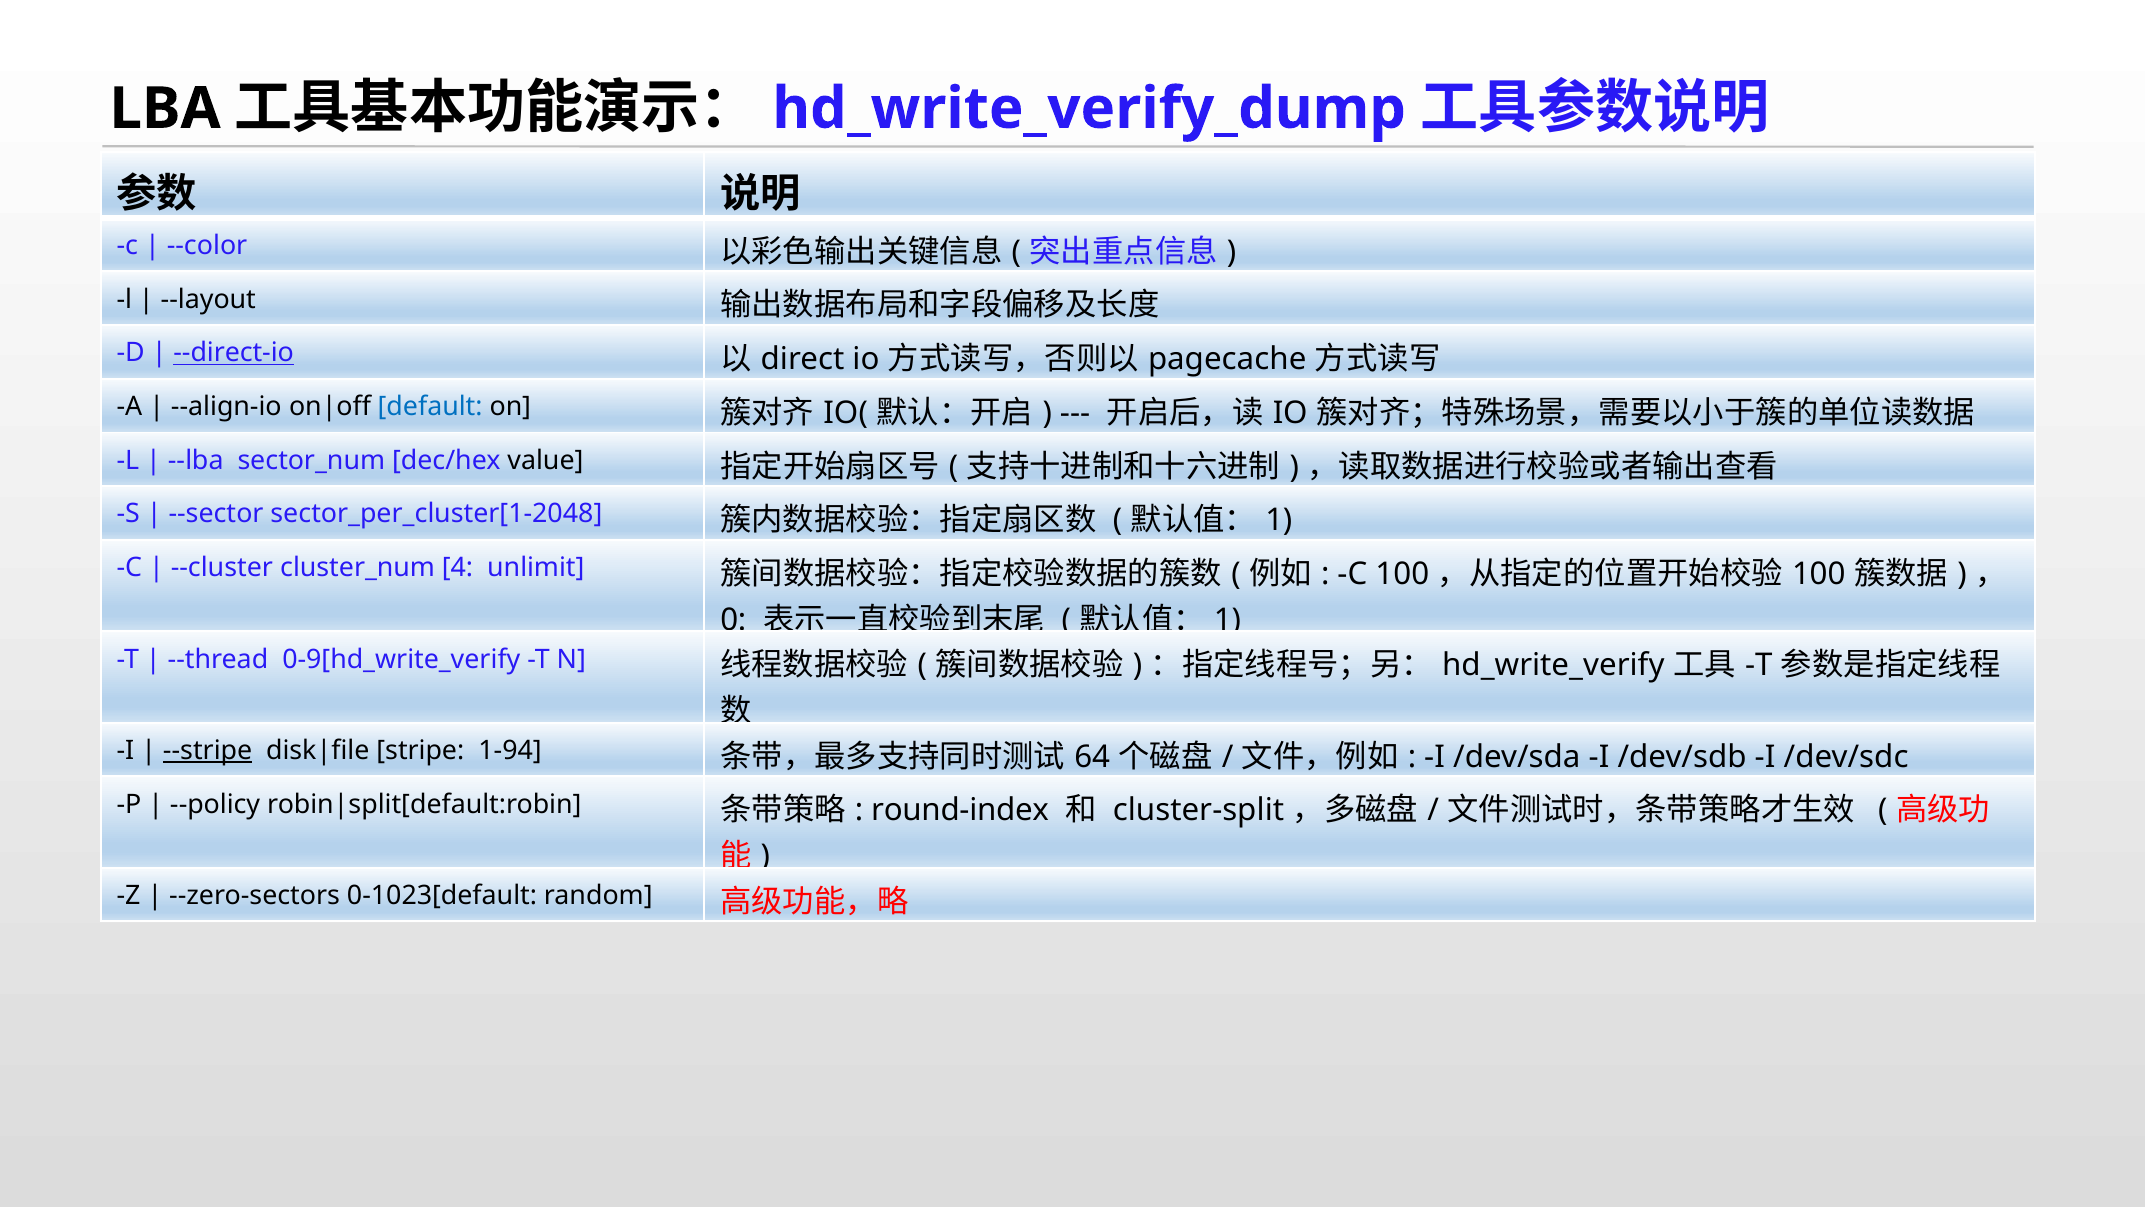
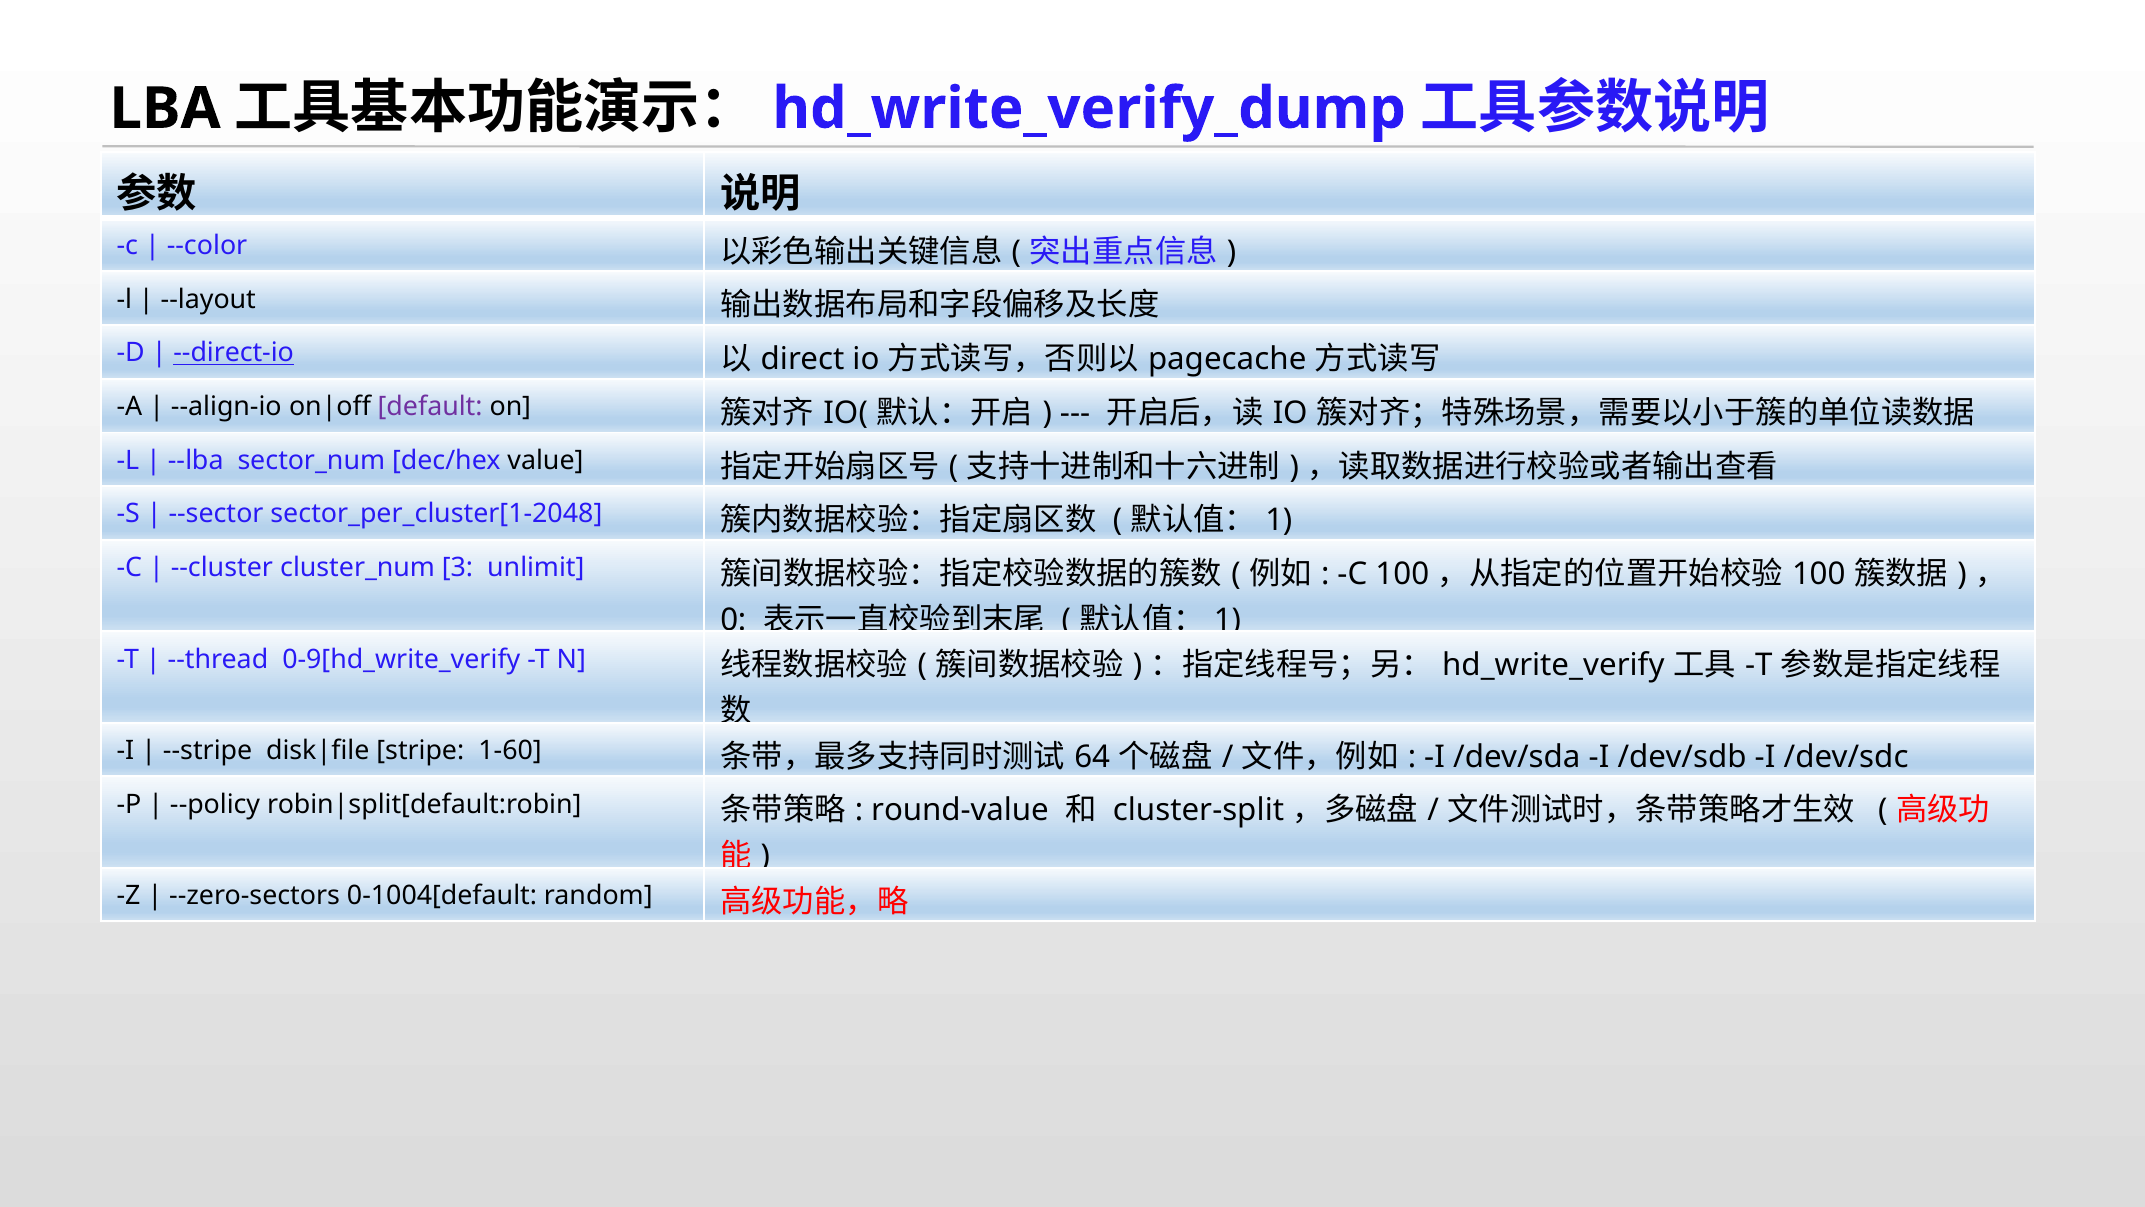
default colour: blue -> purple
4: 4 -> 3
--stripe underline: present -> none
1-94: 1-94 -> 1-60
round-index: round-index -> round-value
0-1023[default: 0-1023[default -> 0-1004[default
